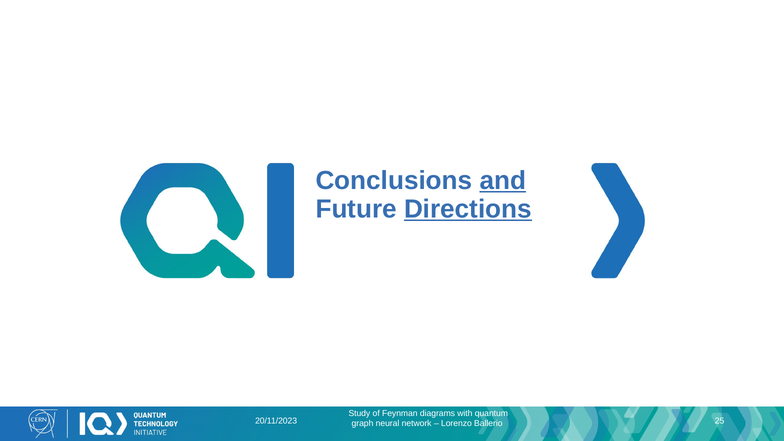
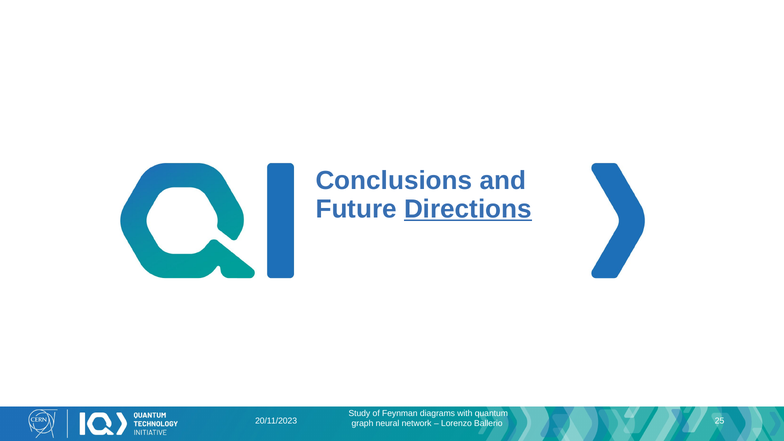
and underline: present -> none
